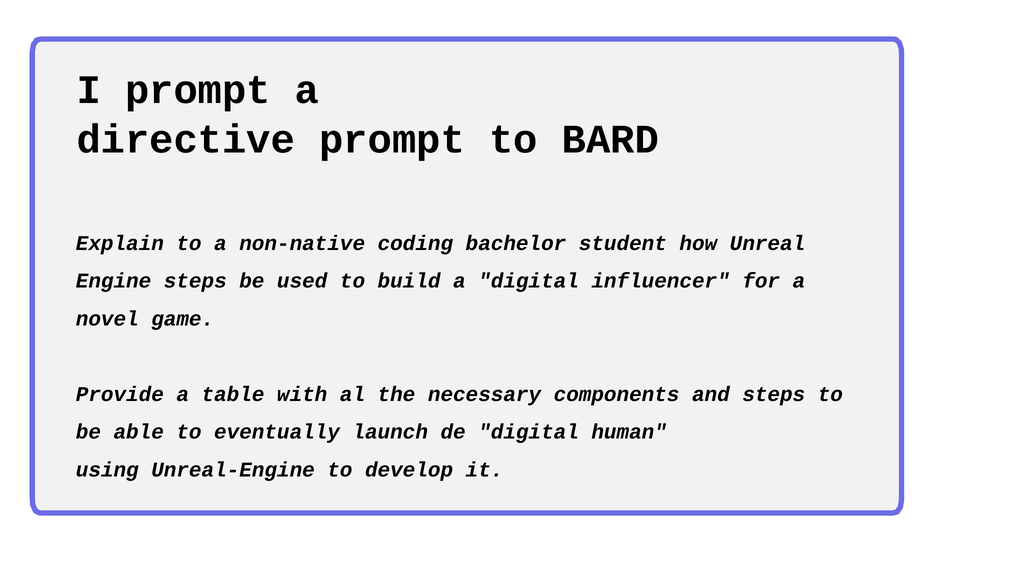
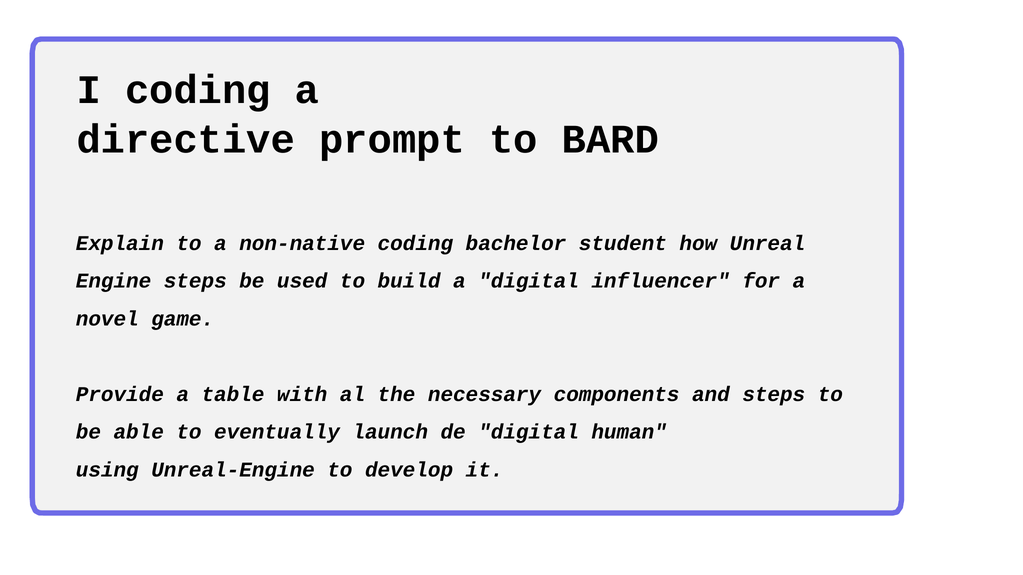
I prompt: prompt -> coding
